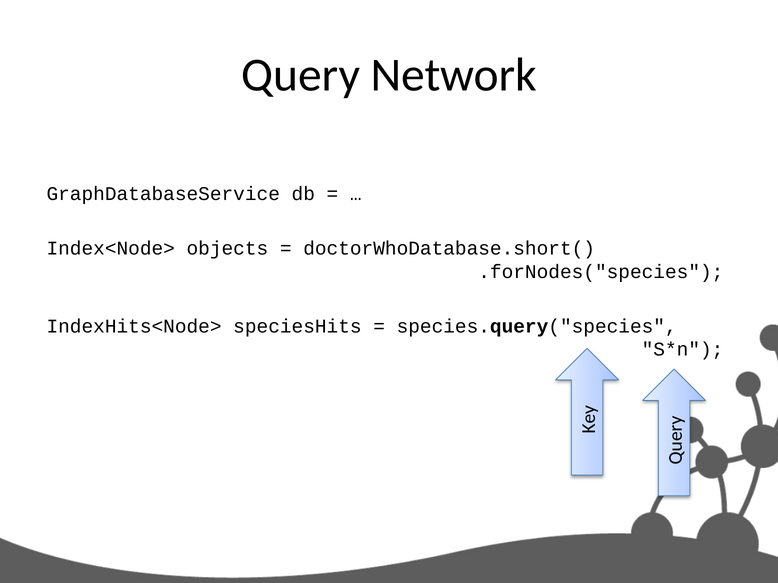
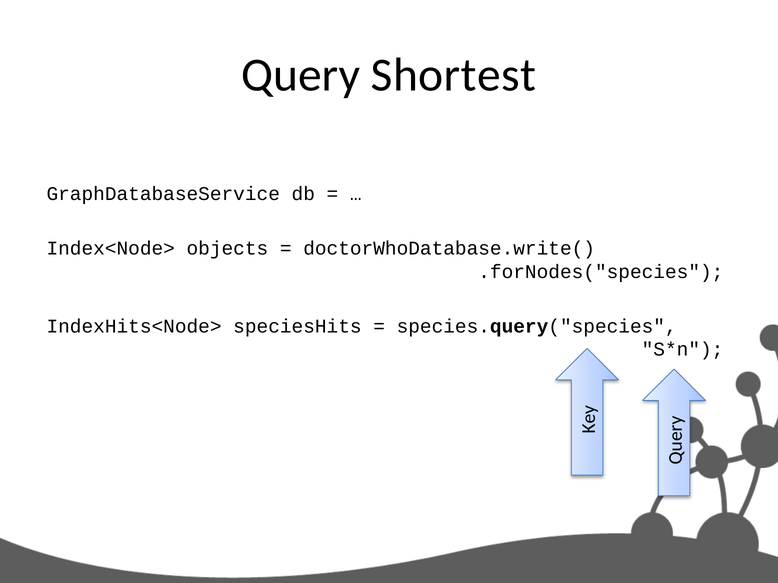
Network: Network -> Shortest
doctorWhoDatabase.short(: doctorWhoDatabase.short( -> doctorWhoDatabase.write(
